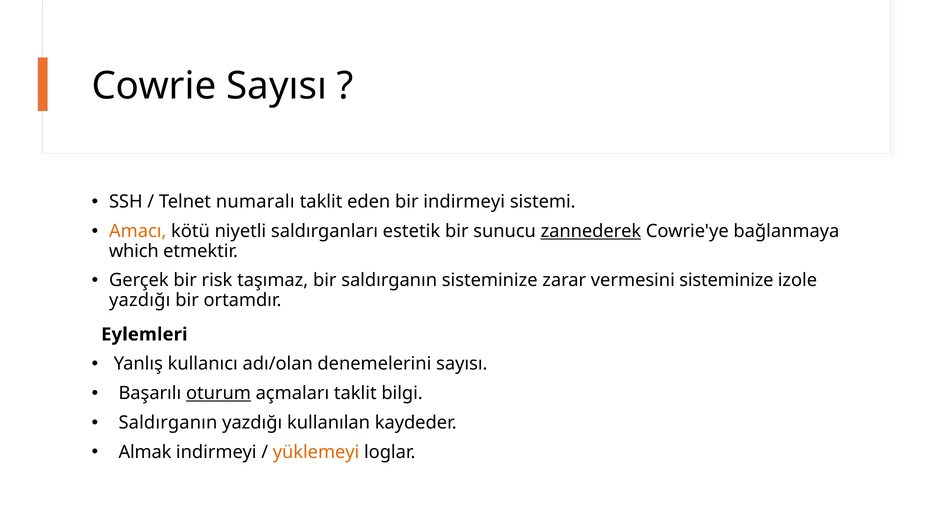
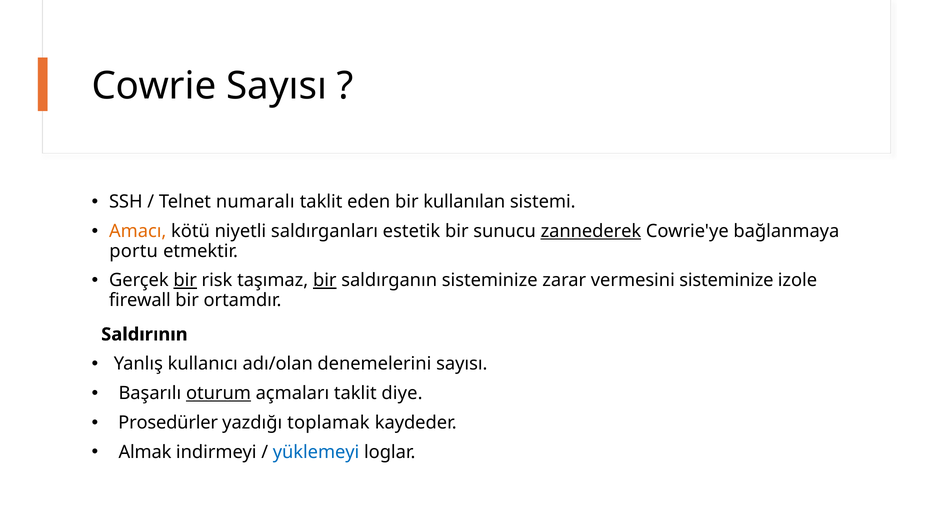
bir indirmeyi: indirmeyi -> kullanılan
which: which -> portu
bir at (185, 280) underline: none -> present
bir at (325, 280) underline: none -> present
yazdığı at (140, 300): yazdığı -> firewall
Eylemleri: Eylemleri -> Saldırının
bilgi: bilgi -> diye
Saldırganın at (168, 423): Saldırganın -> Prosedürler
kullanılan: kullanılan -> toplamak
yüklemeyi colour: orange -> blue
